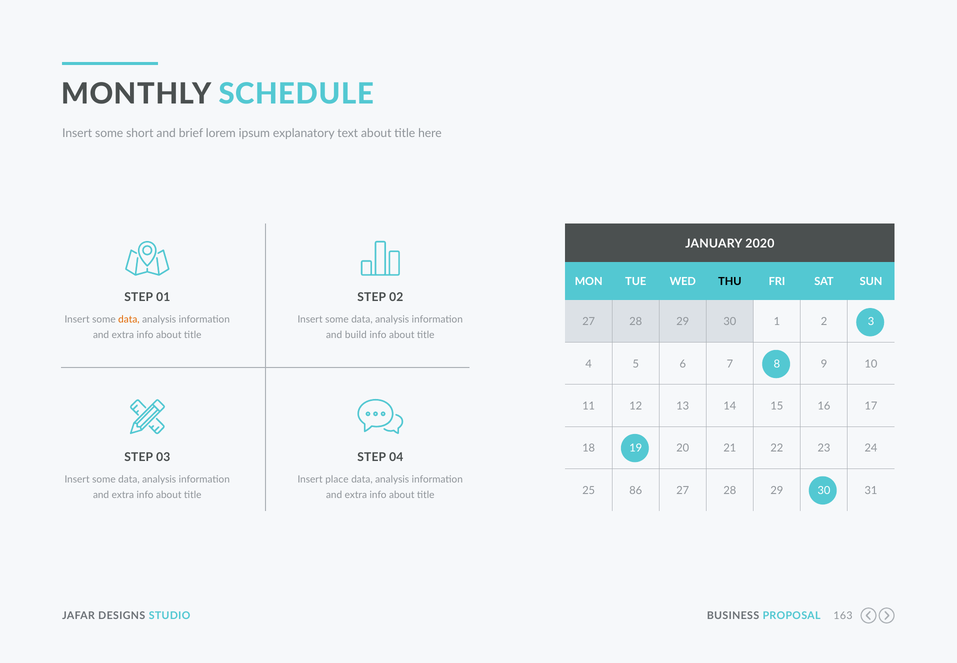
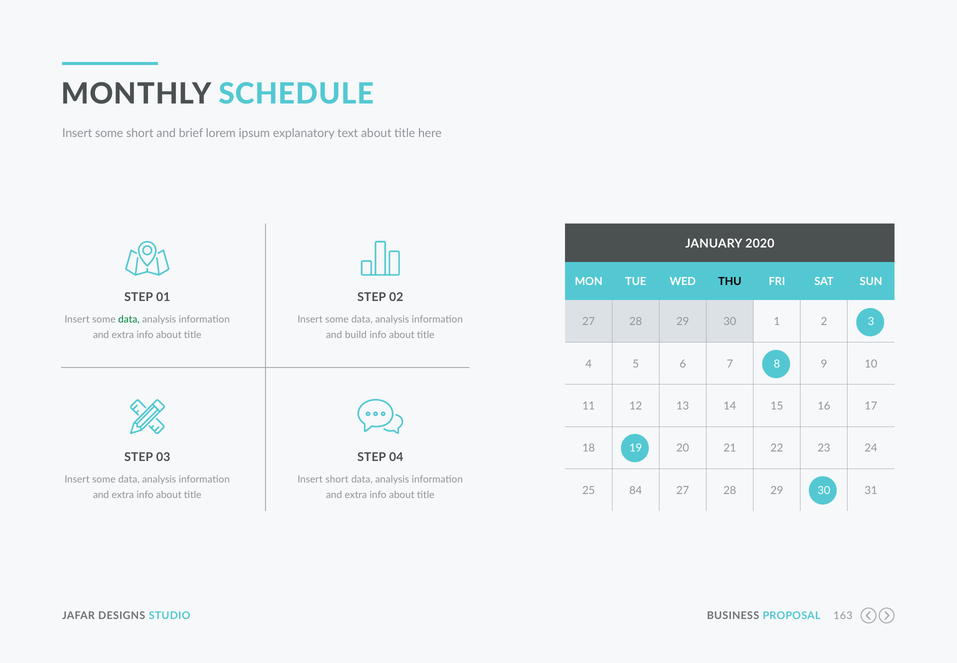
data at (129, 319) colour: orange -> green
Insert place: place -> short
86: 86 -> 84
